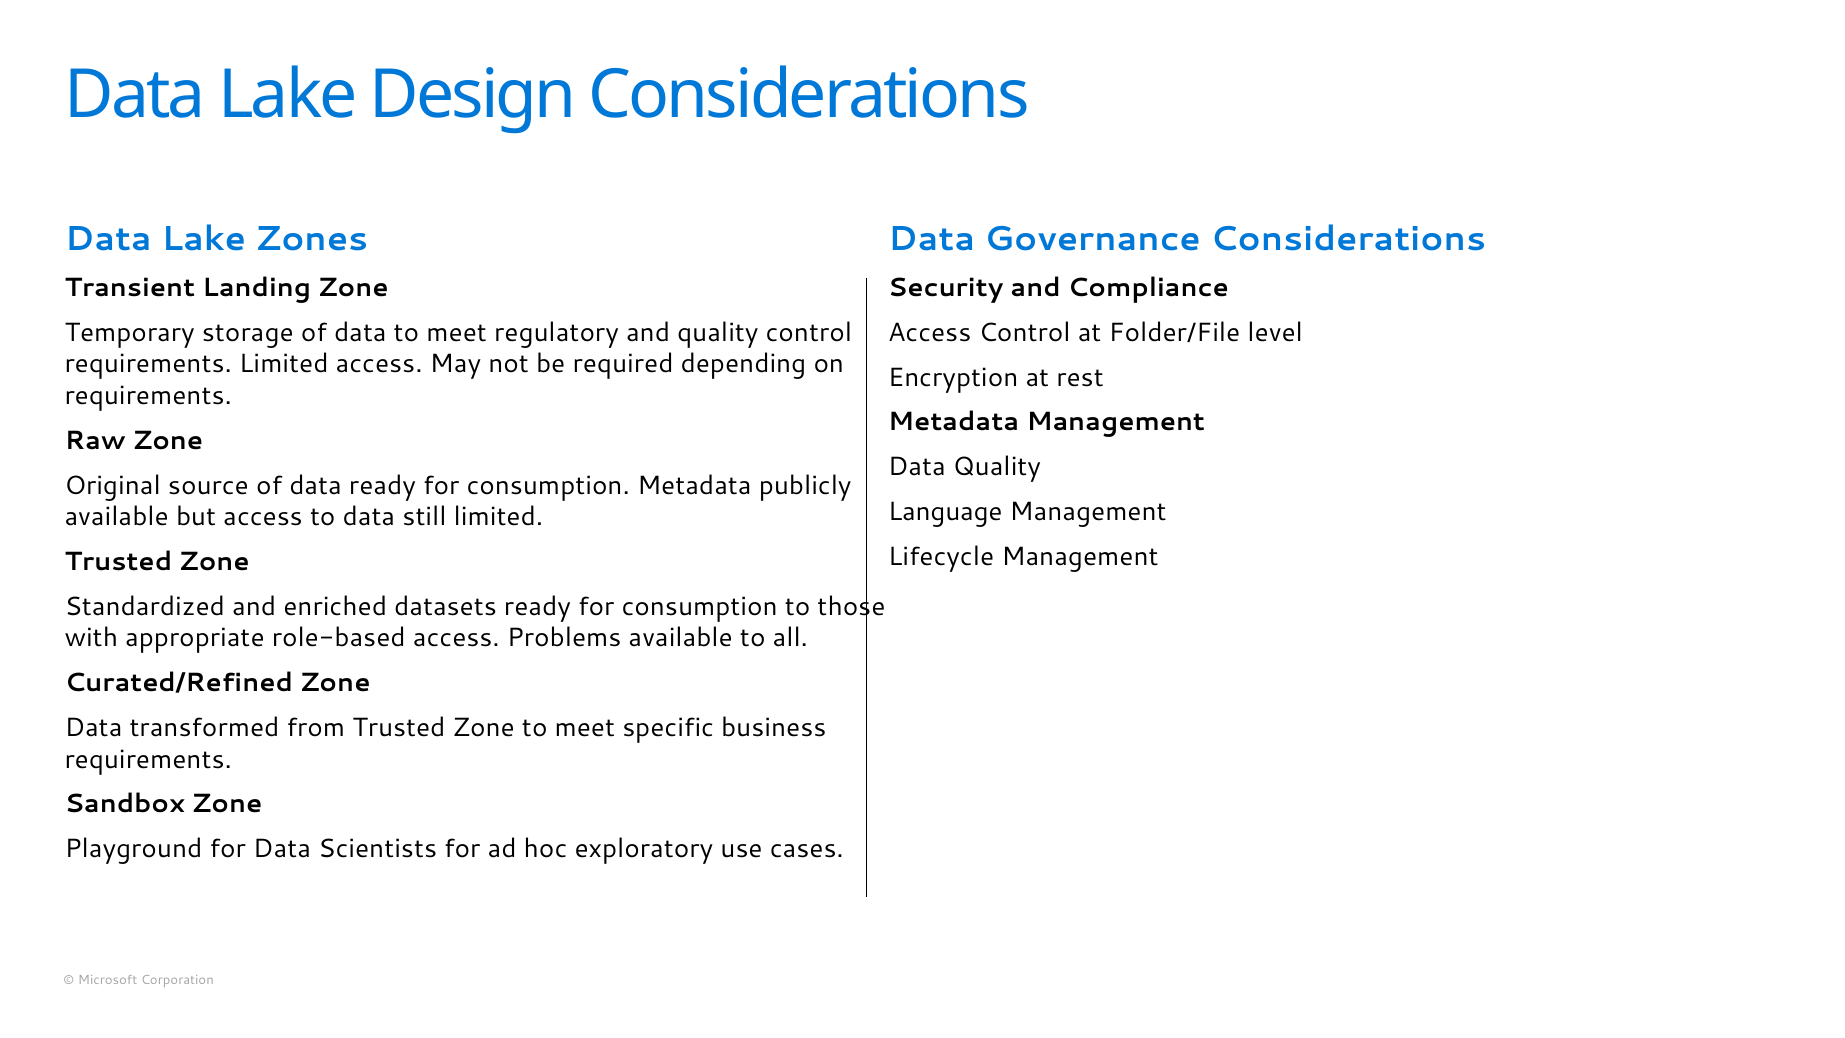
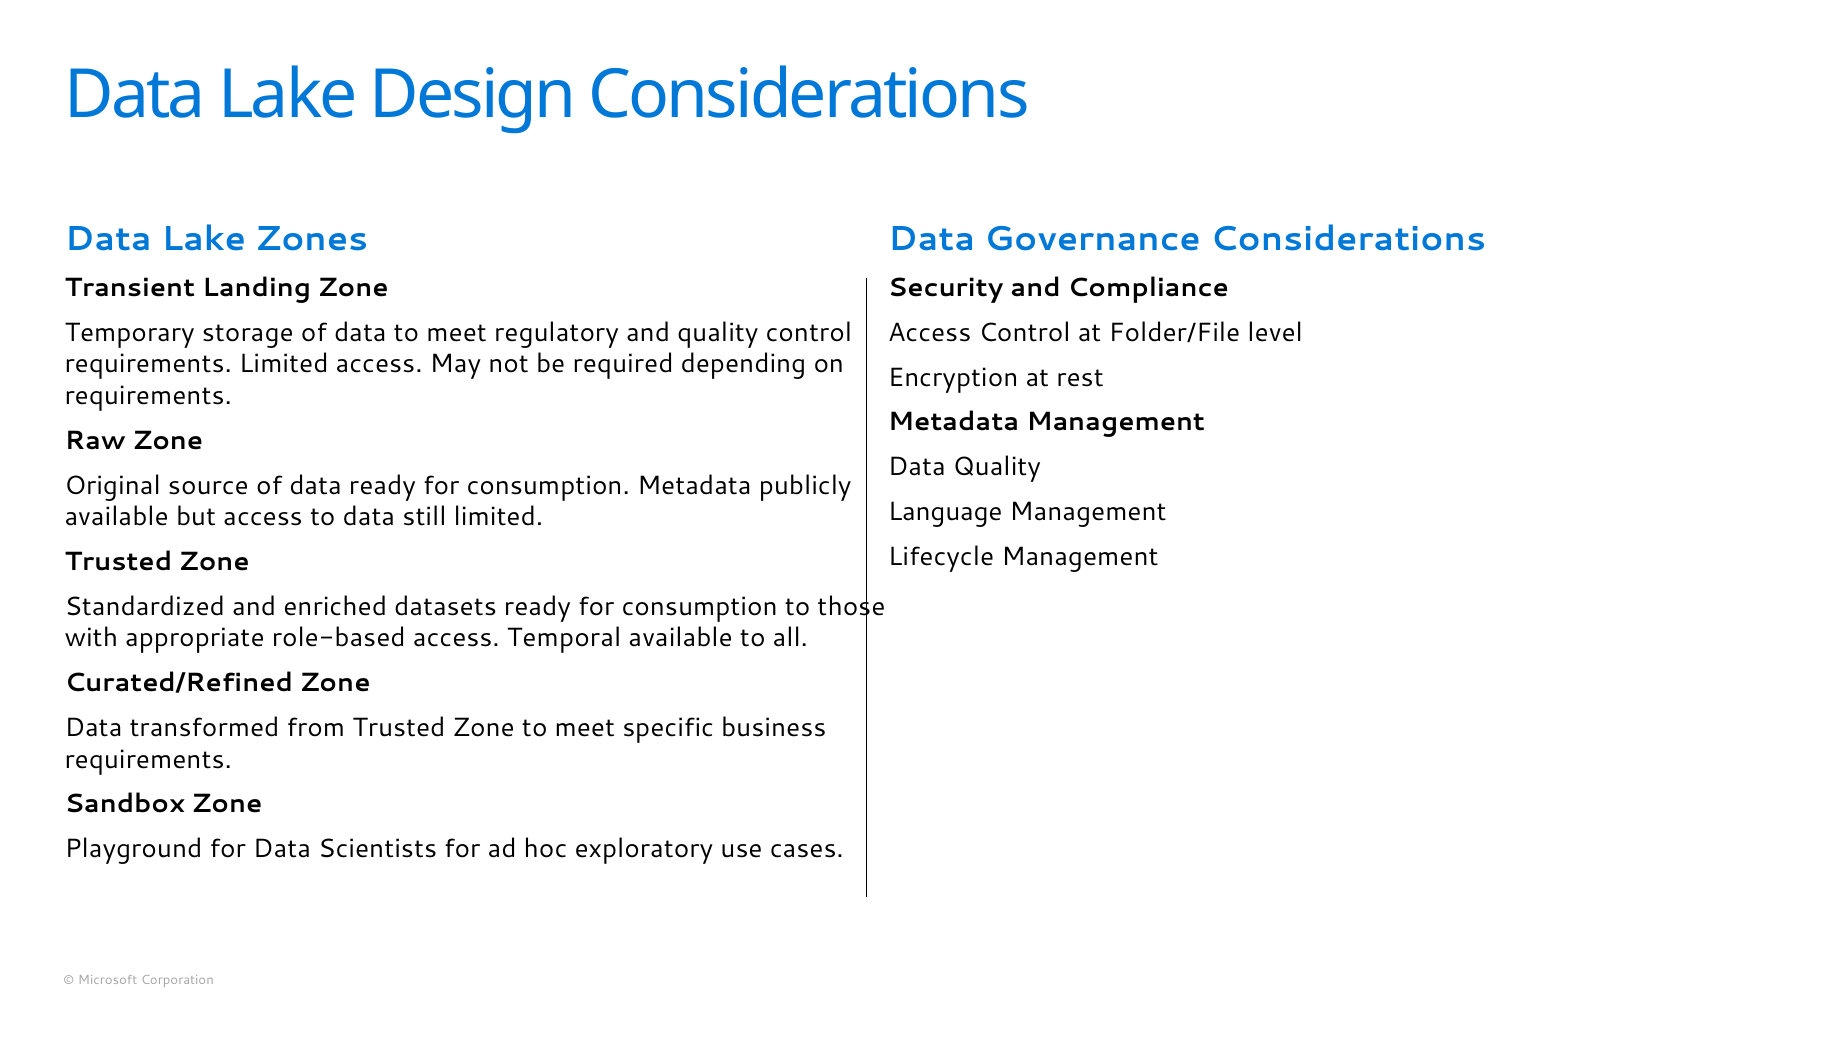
Problems: Problems -> Temporal
